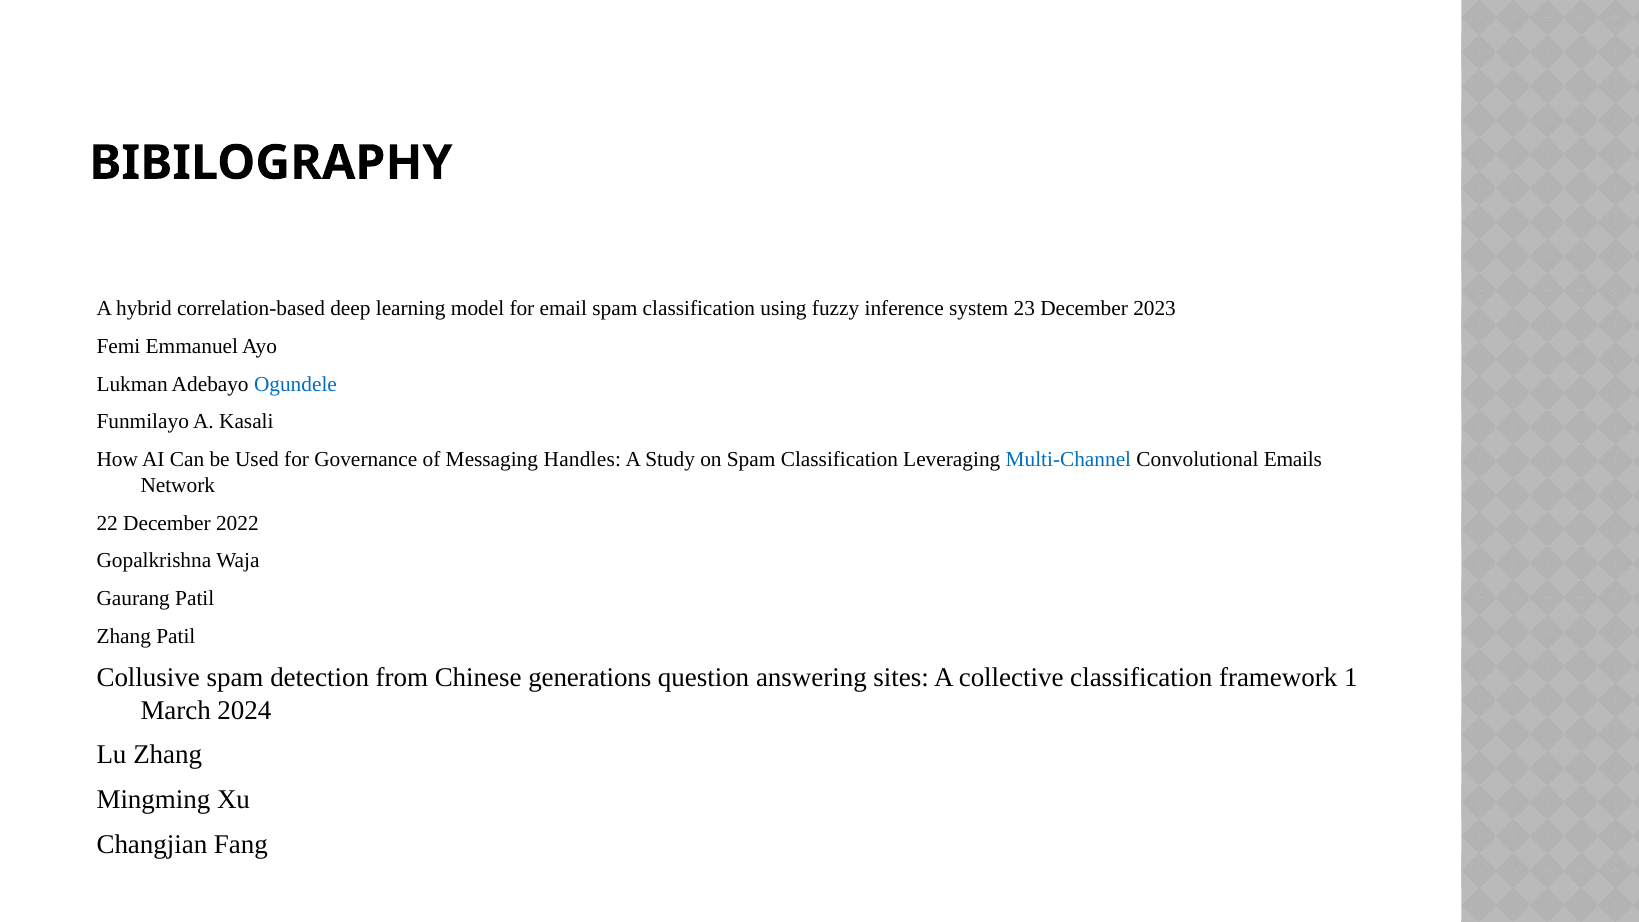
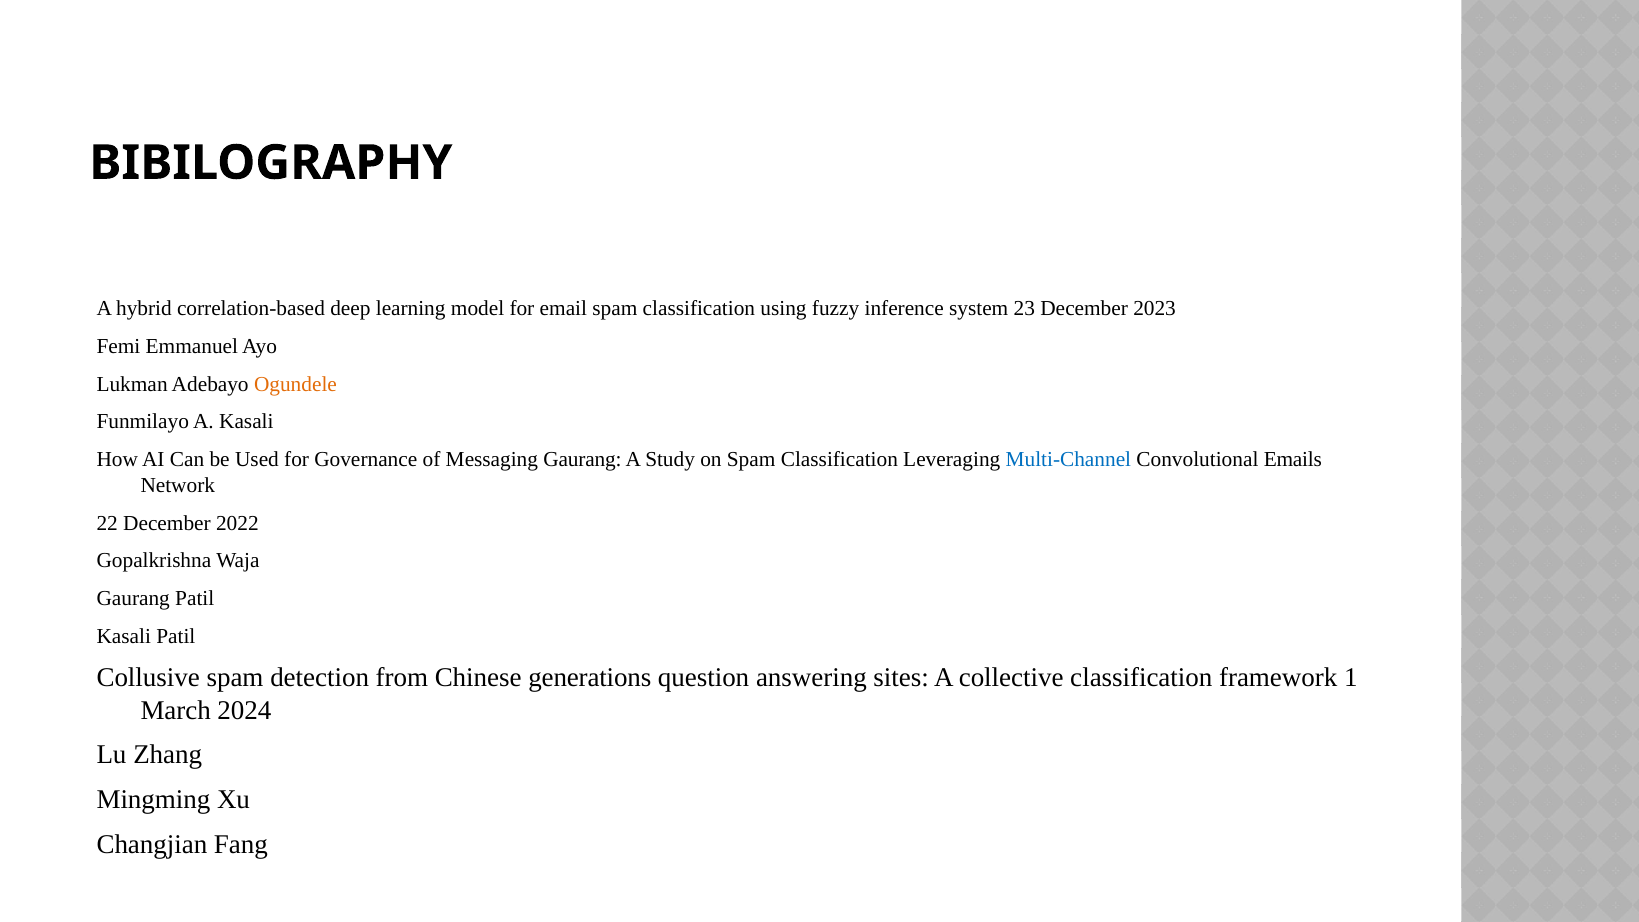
Ogundele colour: blue -> orange
Messaging Handles: Handles -> Gaurang
Zhang at (124, 636): Zhang -> Kasali
